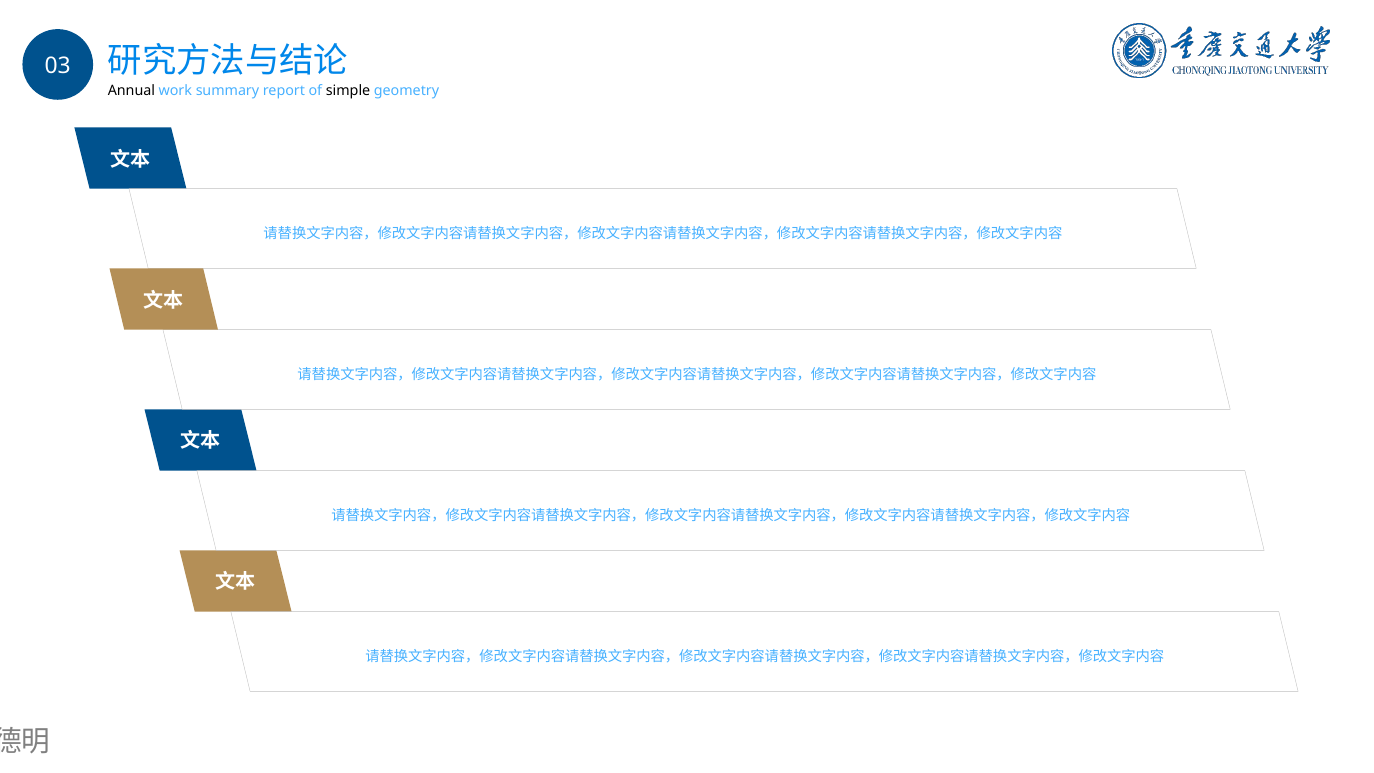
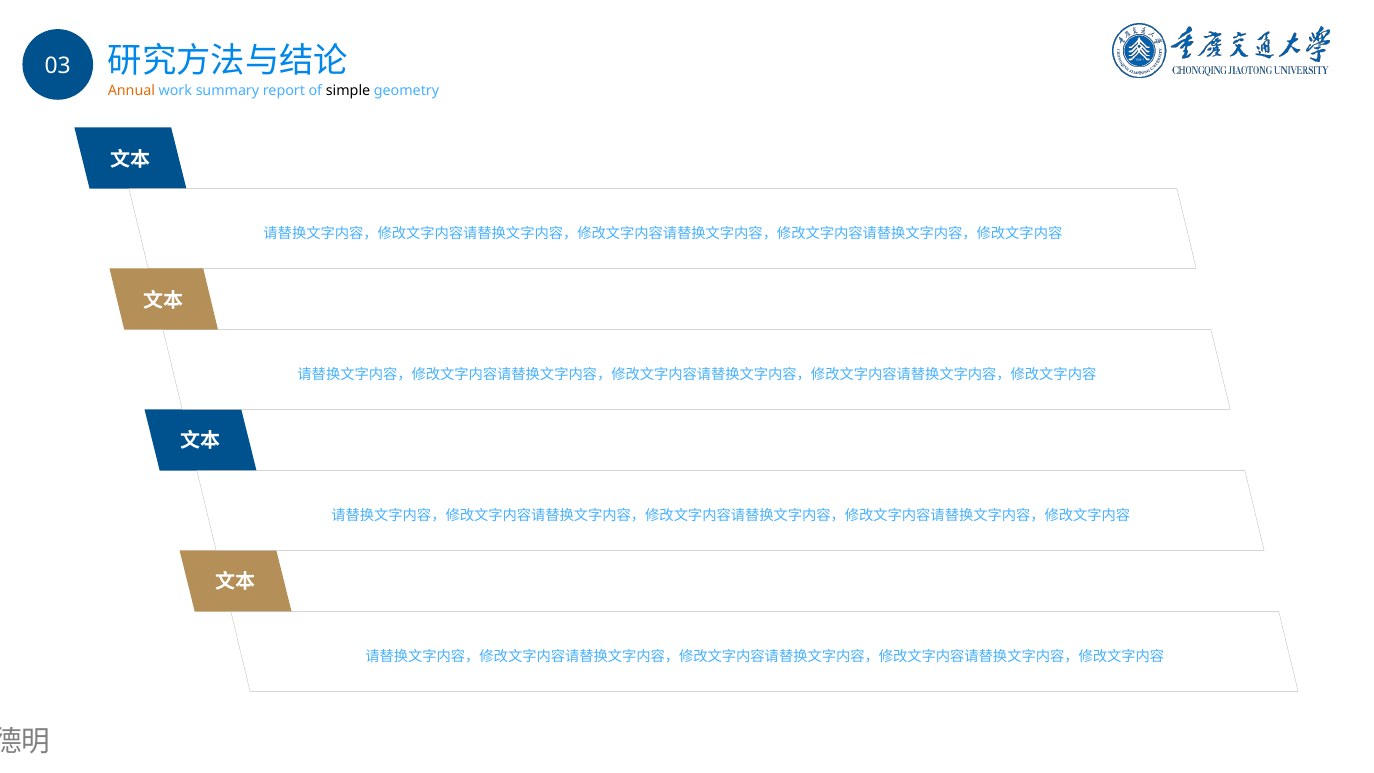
Annual colour: black -> orange
